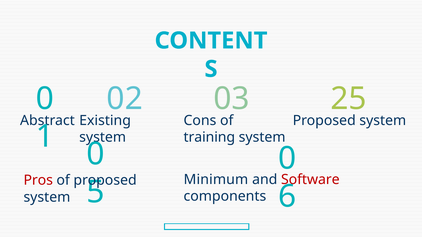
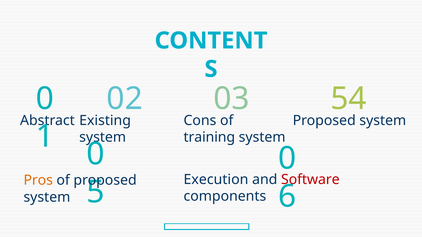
25: 25 -> 54
Minimum: Minimum -> Execution
Pros colour: red -> orange
